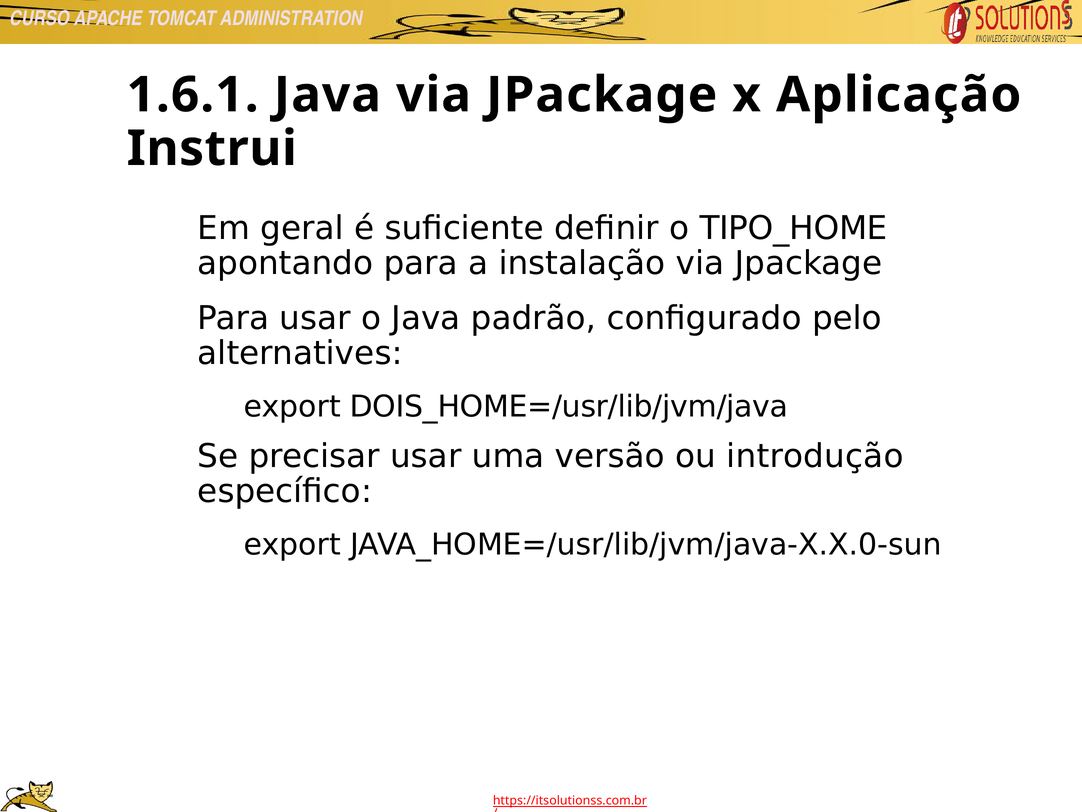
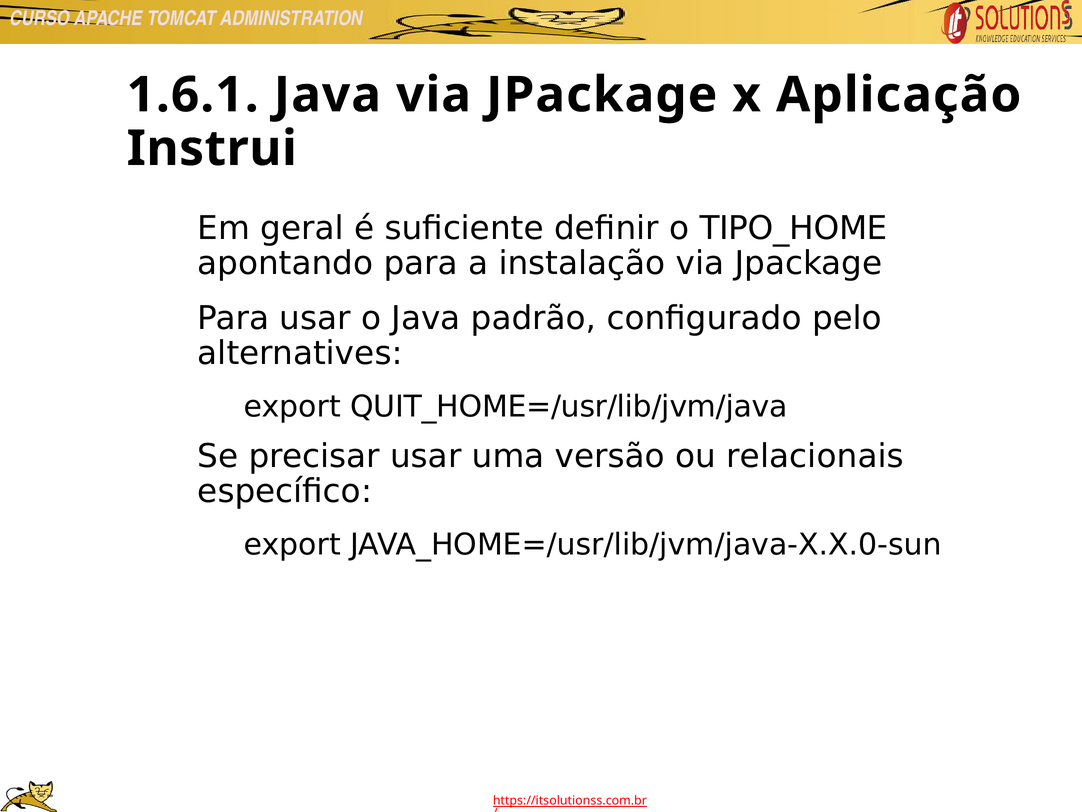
DOIS_HOME=/usr/lib/jvm/java: DOIS_HOME=/usr/lib/jvm/java -> QUIT_HOME=/usr/lib/jvm/java
introdução: introdução -> relacionais
